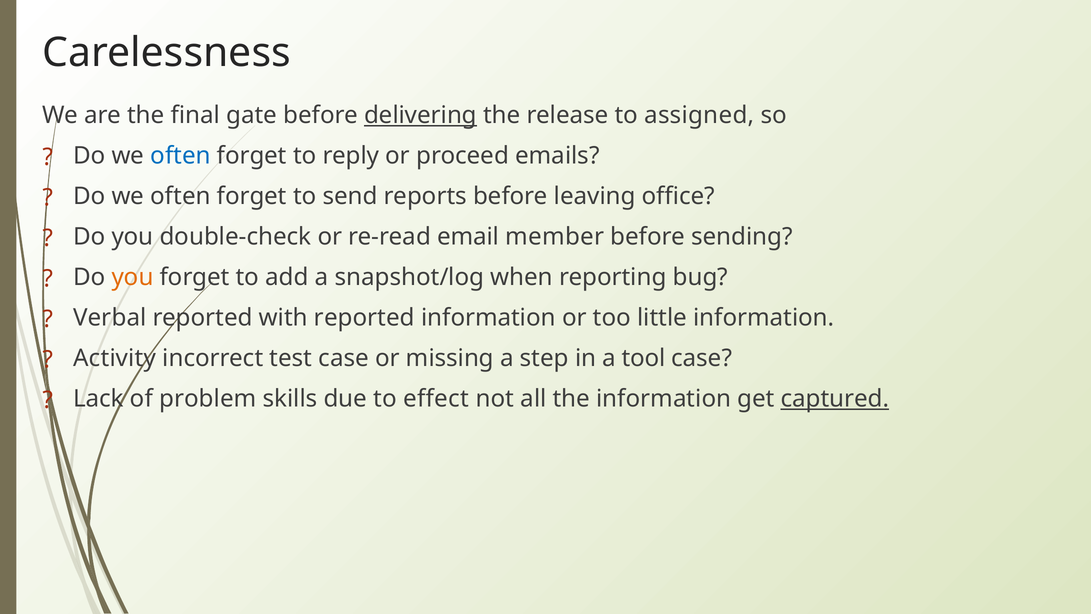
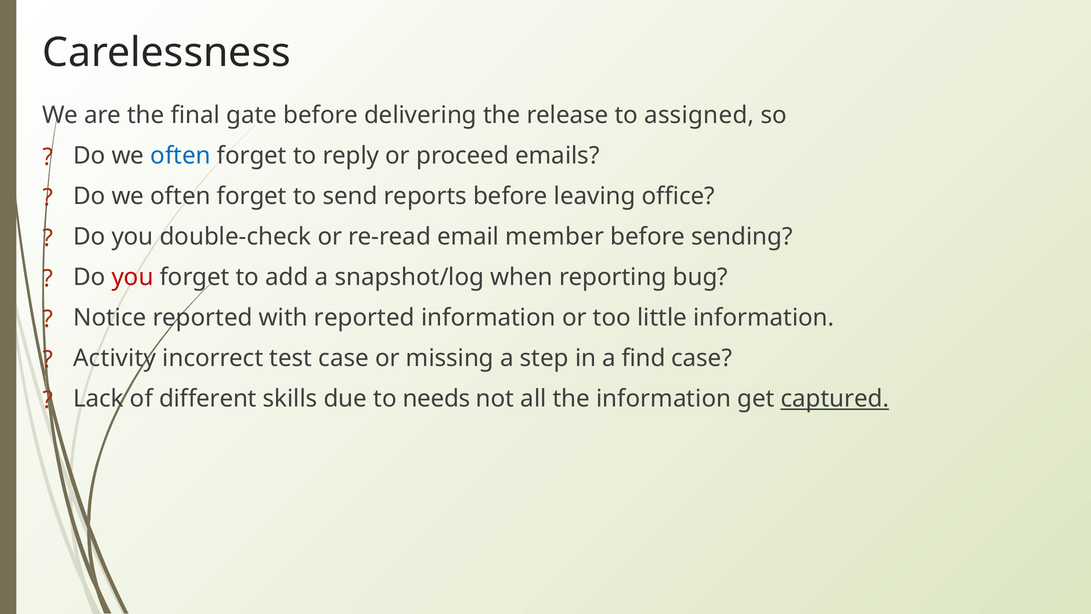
delivering underline: present -> none
you at (133, 277) colour: orange -> red
Verbal: Verbal -> Notice
tool: tool -> find
problem: problem -> different
effect: effect -> needs
